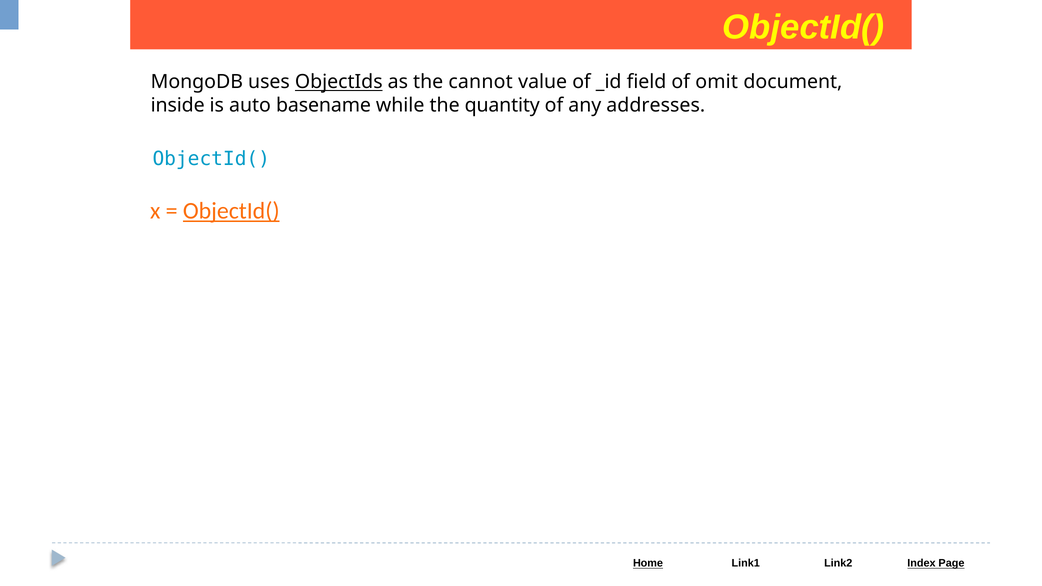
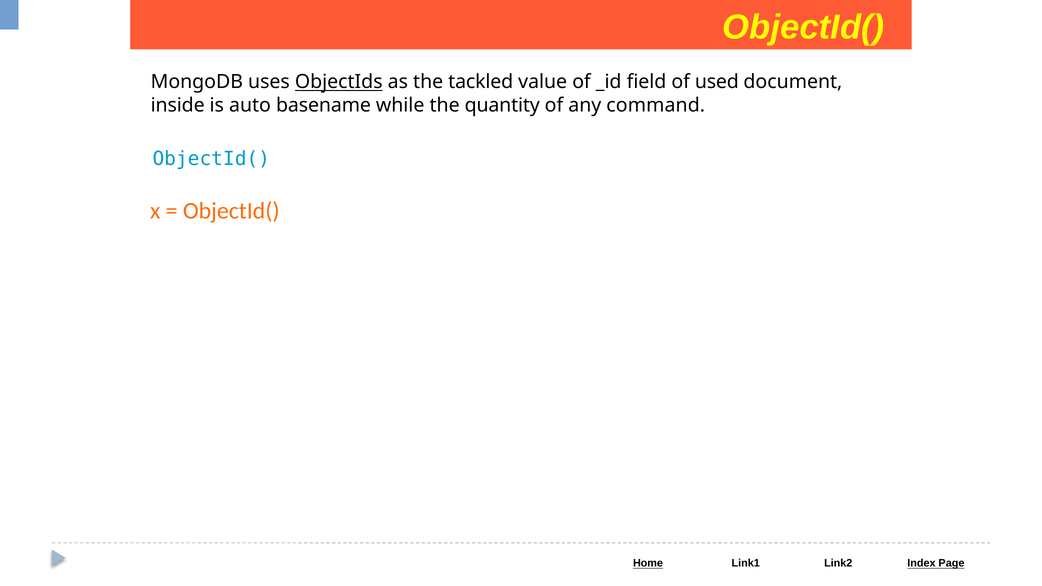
cannot: cannot -> tackled
omit: omit -> used
addresses: addresses -> command
ObjectId( at (231, 211) underline: present -> none
